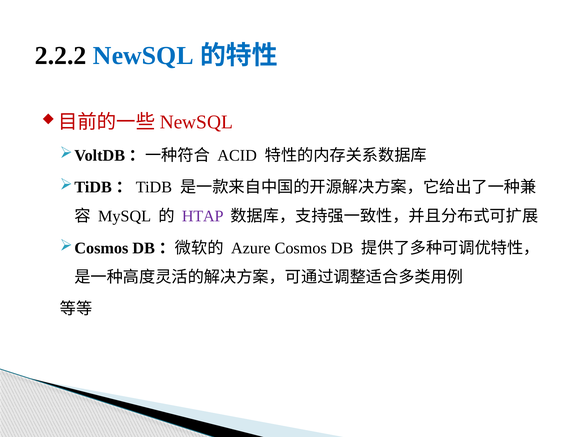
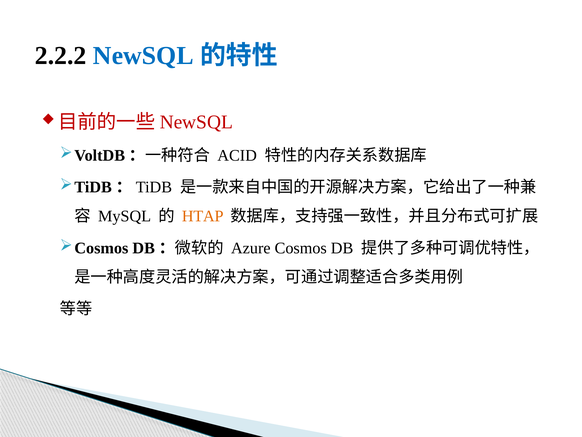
HTAP colour: purple -> orange
